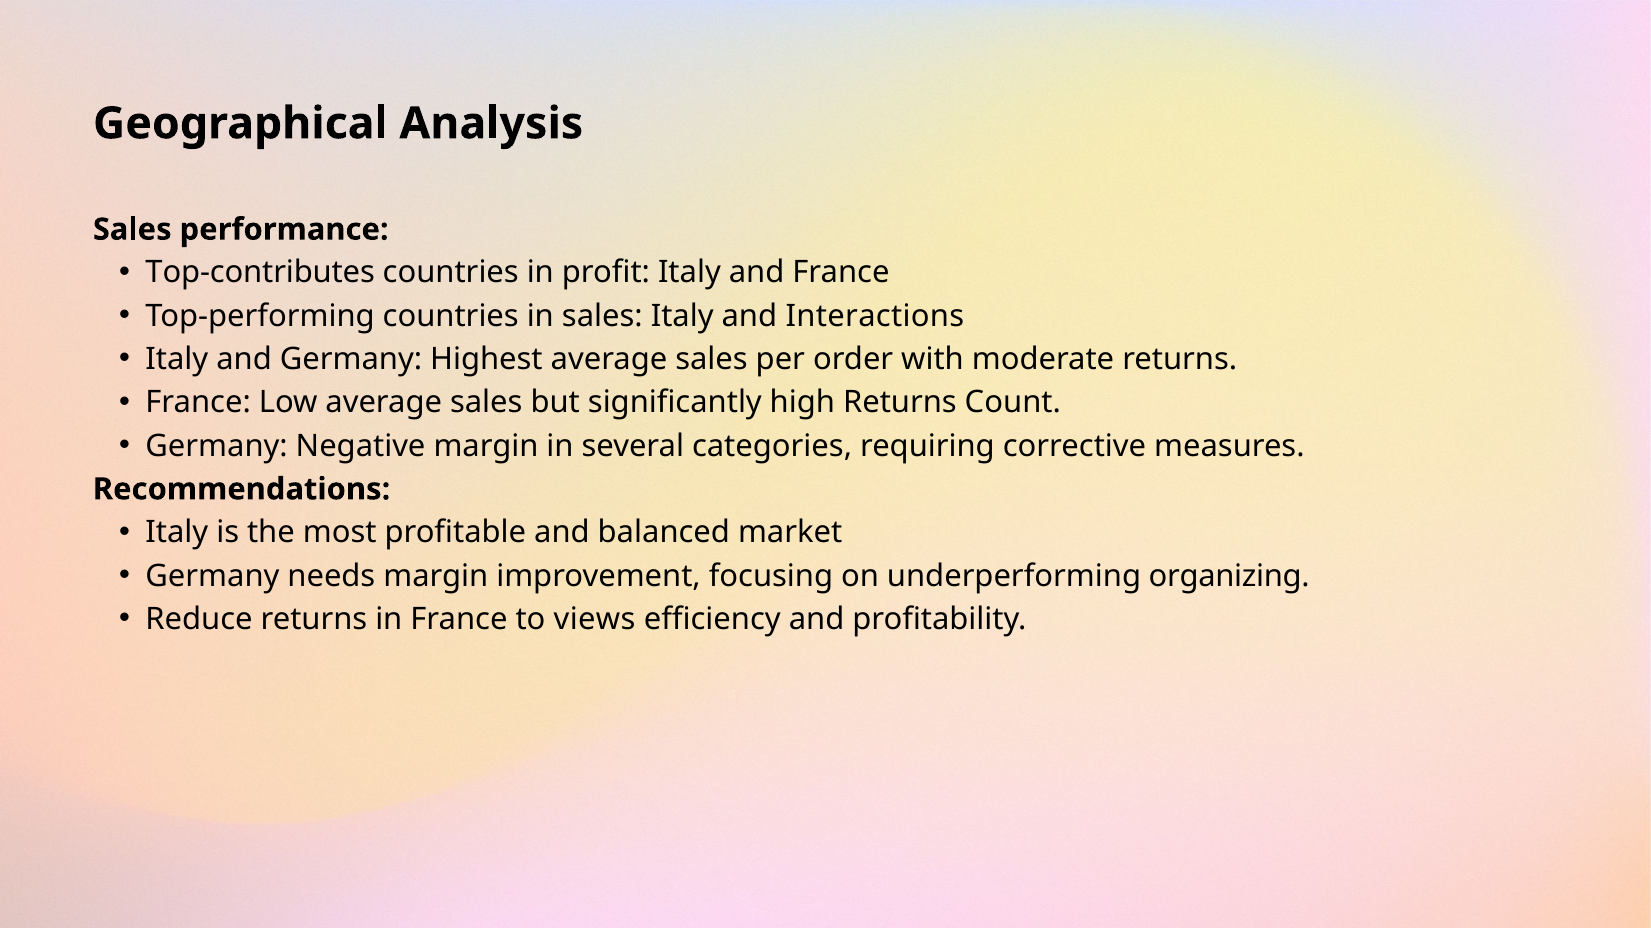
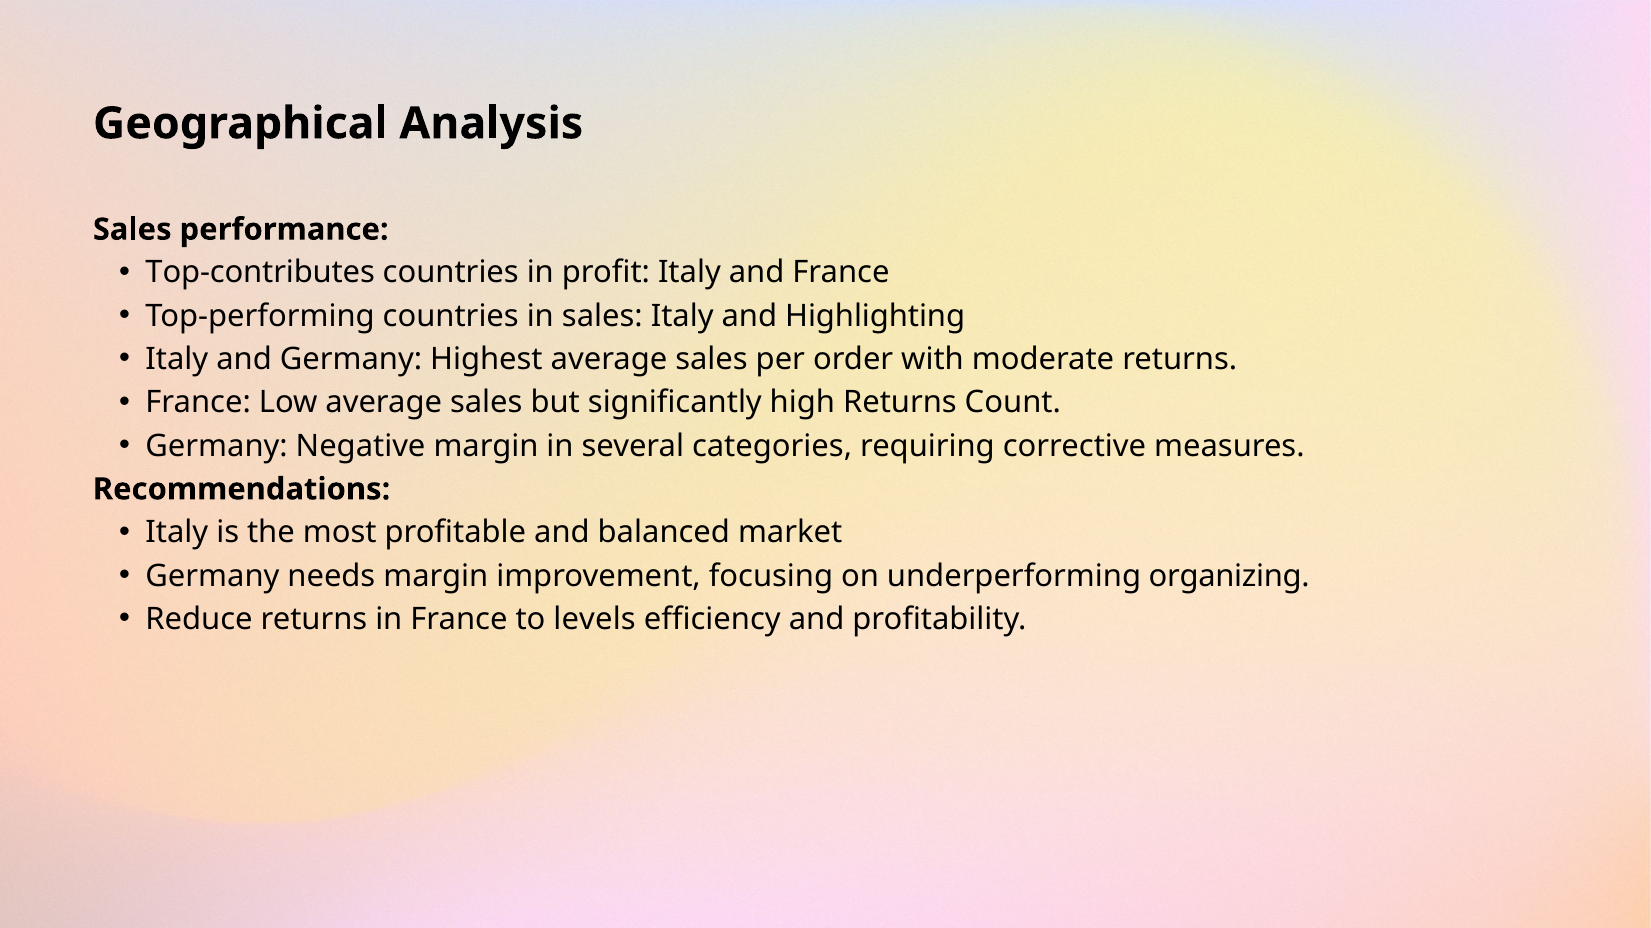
Interactions: Interactions -> Highlighting
views: views -> levels
